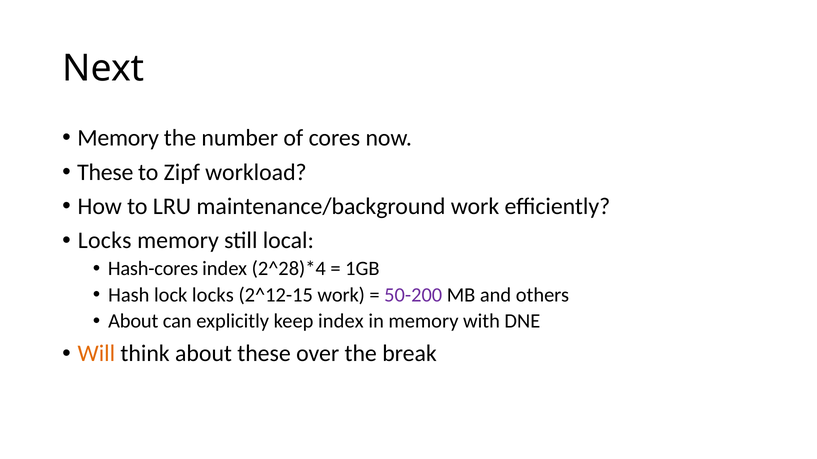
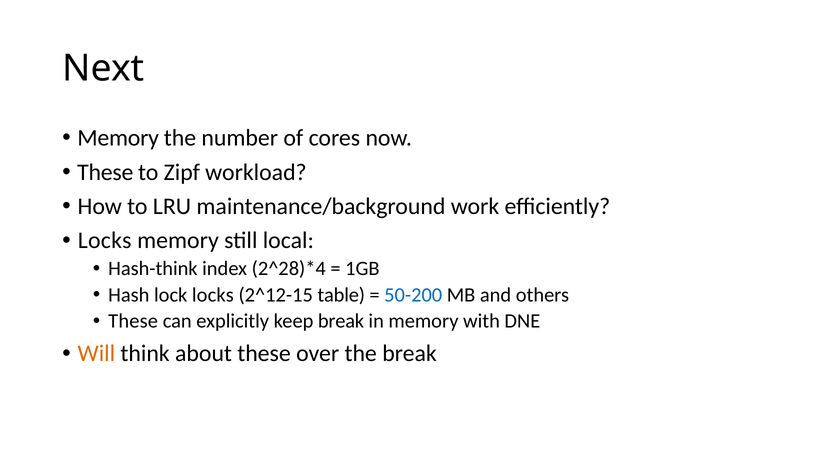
Hash-cores: Hash-cores -> Hash-think
2^12-15 work: work -> table
50-200 colour: purple -> blue
About at (133, 322): About -> These
keep index: index -> break
